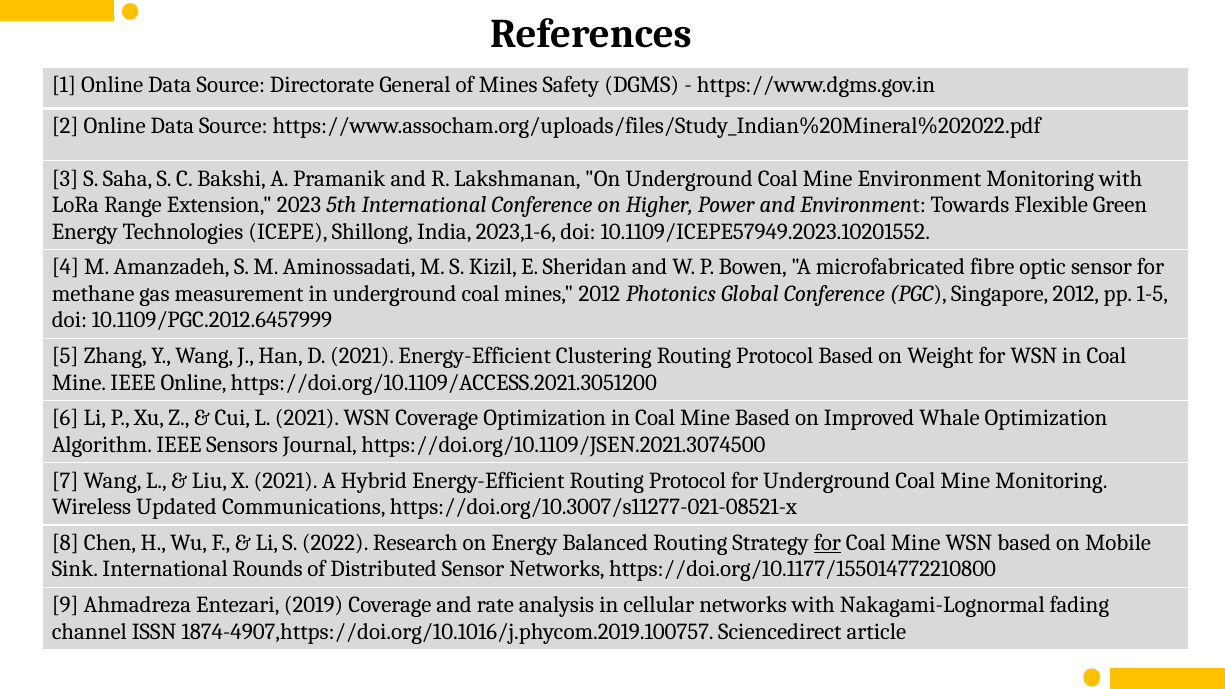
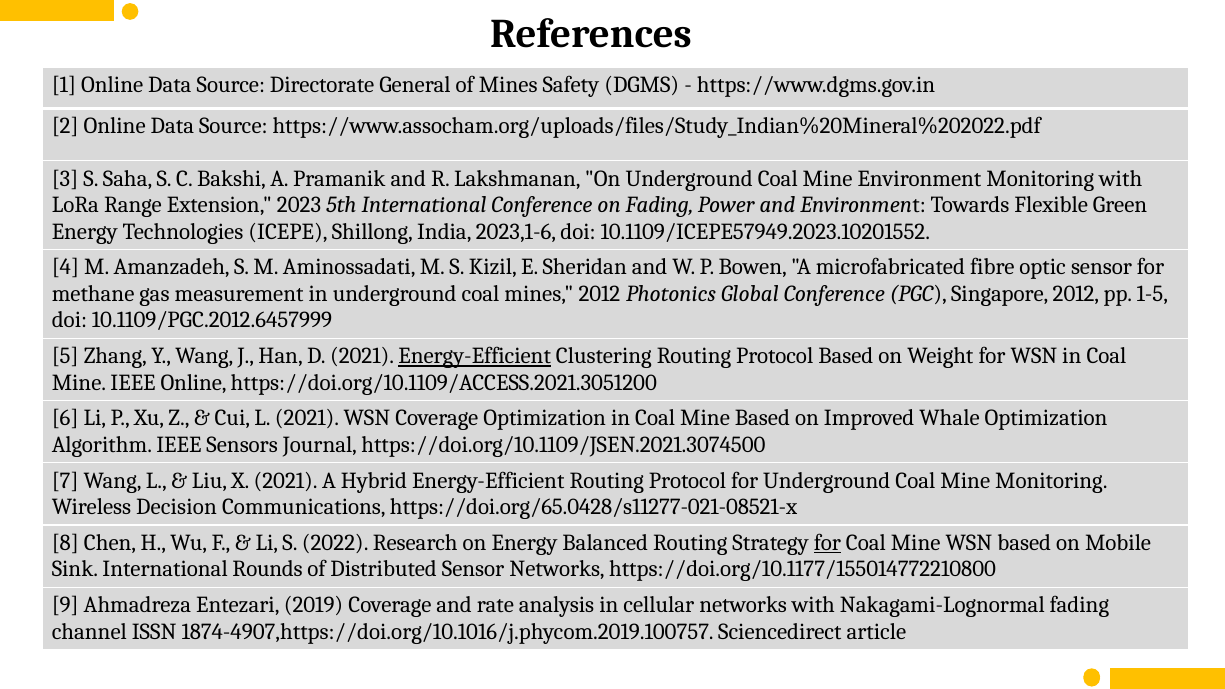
on Higher: Higher -> Fading
Energy-Efficient at (475, 356) underline: none -> present
Updated: Updated -> Decision
https://doi.org/10.3007/s11277-021-08521-x: https://doi.org/10.3007/s11277-021-08521-x -> https://doi.org/65.0428/s11277-021-08521-x
